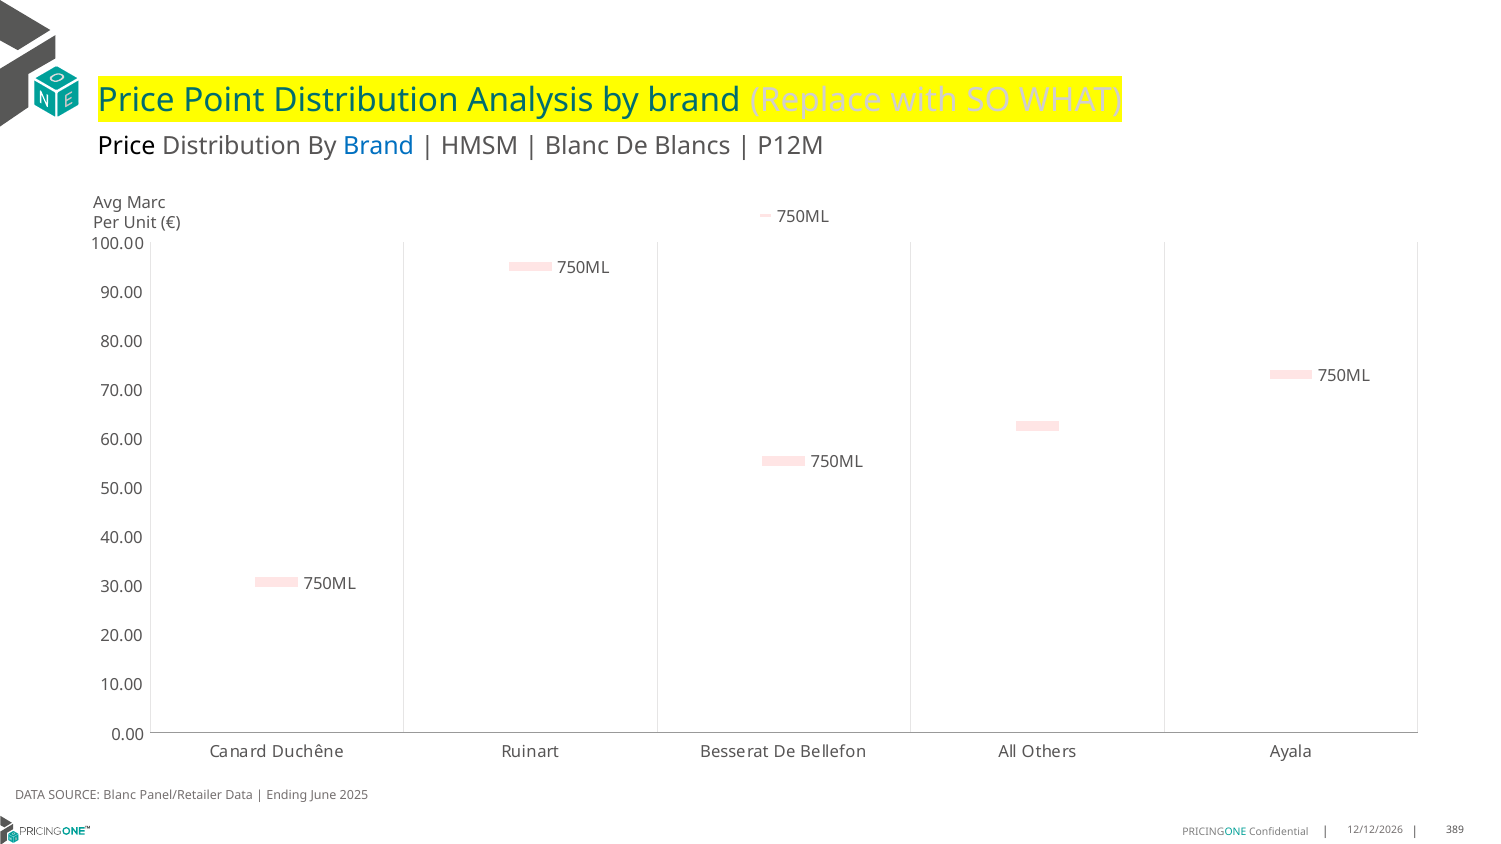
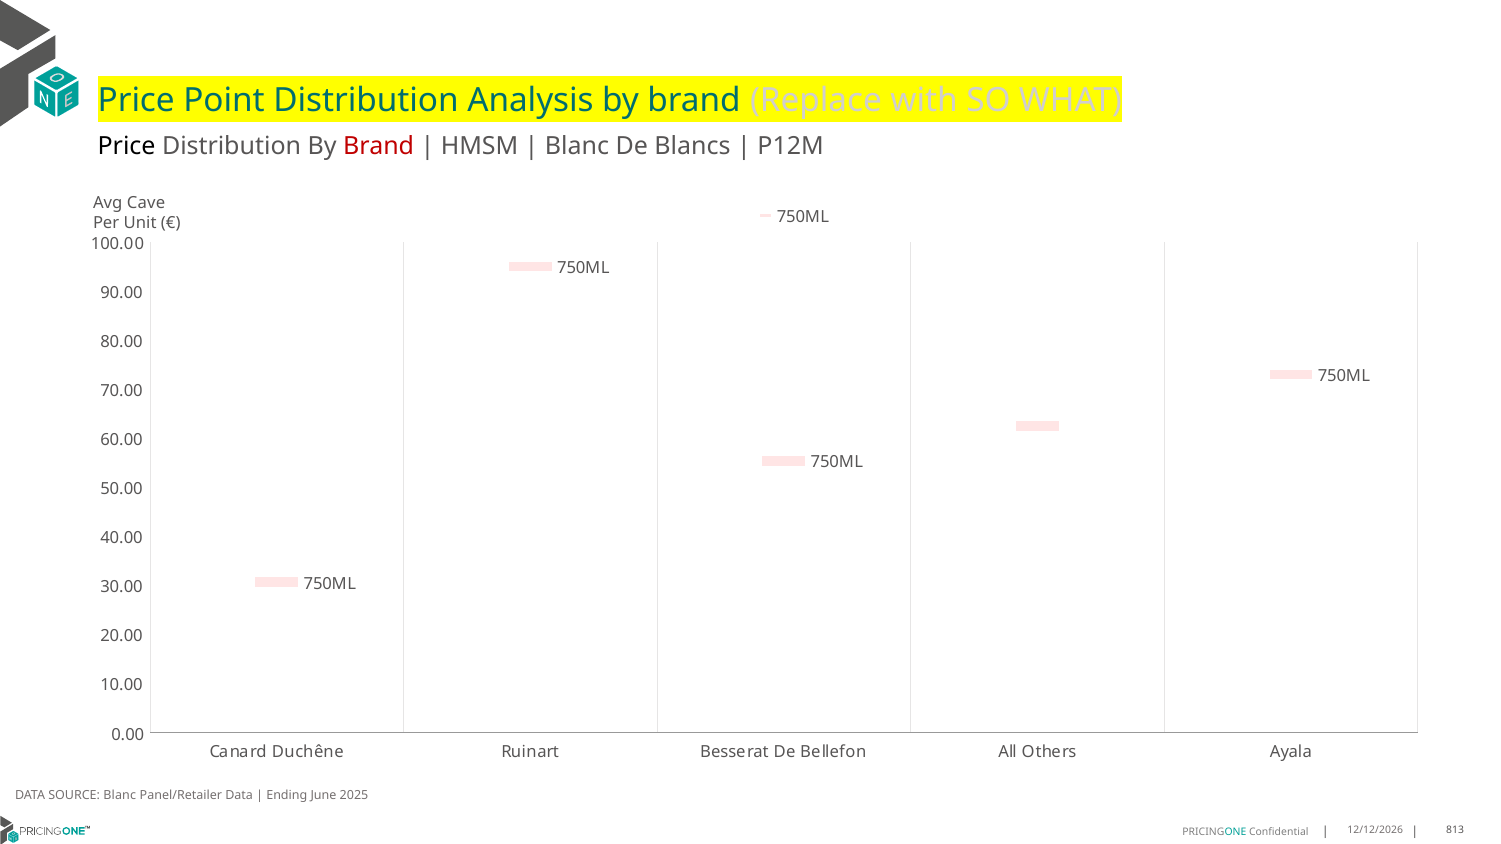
Brand at (379, 146) colour: blue -> red
Marc: Marc -> Cave
389: 389 -> 813
